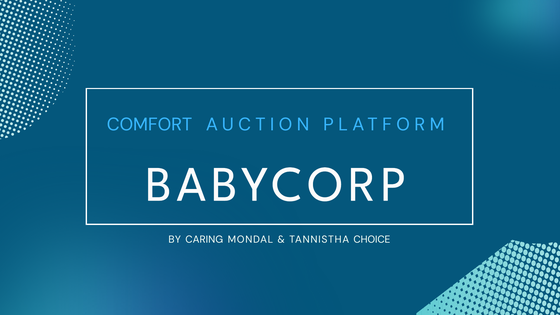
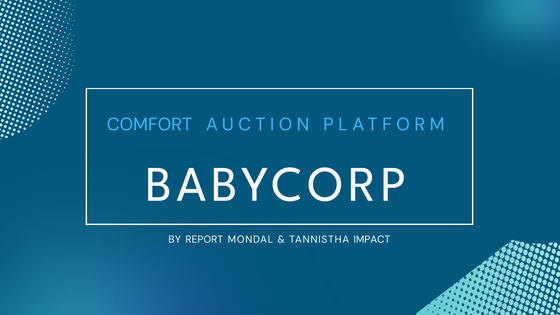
CARING: CARING -> REPORT
CHOICE: CHOICE -> IMPACT
